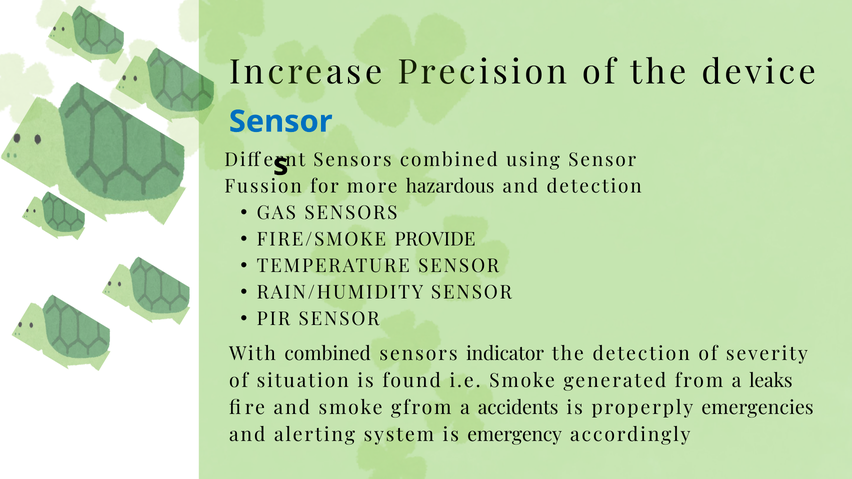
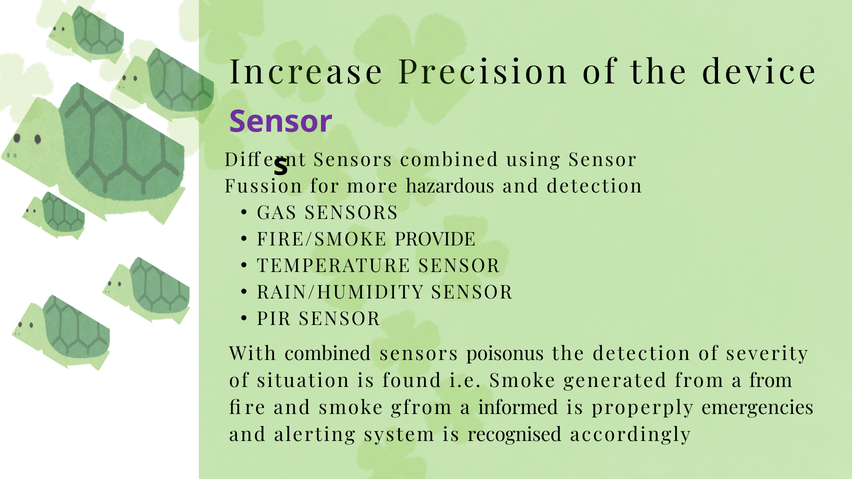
Sensor at (281, 122) colour: blue -> purple
indicator: indicator -> poisonus
a leaks: leaks -> from
accidents: accidents -> informed
emergency: emergency -> recognised
